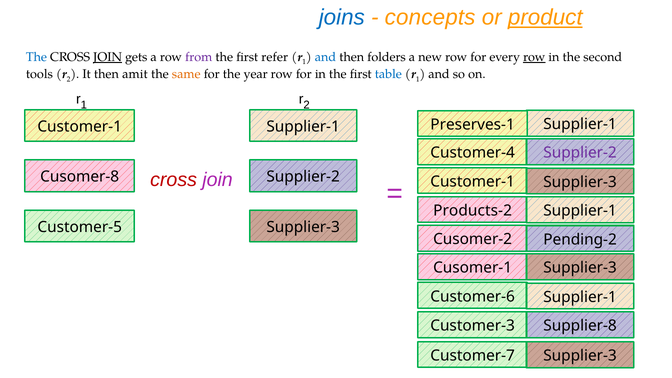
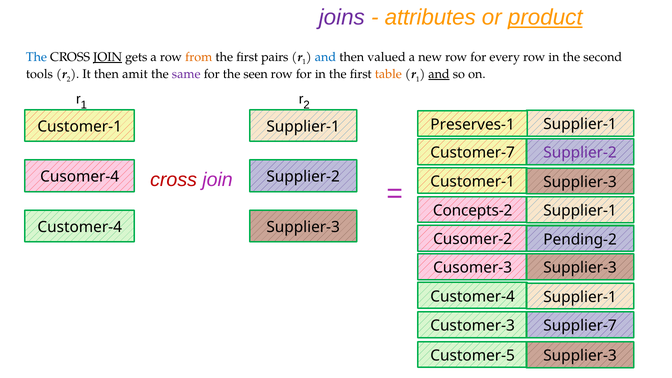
joins colour: blue -> purple
concepts: concepts -> attributes
from colour: purple -> orange
refer: refer -> pairs
folders: folders -> valued
row at (534, 57) underline: present -> none
same colour: orange -> purple
year: year -> seen
table colour: blue -> orange
and at (439, 74) underline: none -> present
Customer-4: Customer-4 -> Customer-7
Cusomer-8: Cusomer-8 -> Cusomer-4
Products-2: Products-2 -> Concepts-2
Customer-5 at (80, 227): Customer-5 -> Customer-4
Cusomer-1: Cusomer-1 -> Cusomer-3
Customer-6 at (473, 296): Customer-6 -> Customer-4
Supplier-8: Supplier-8 -> Supplier-7
Customer-7: Customer-7 -> Customer-5
